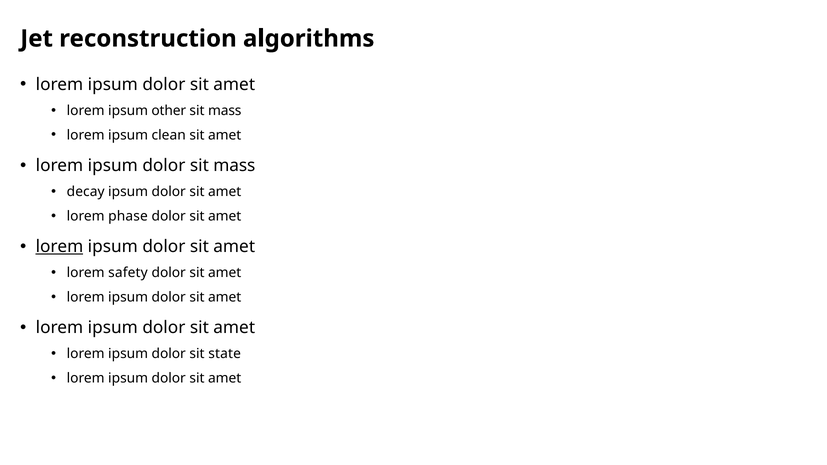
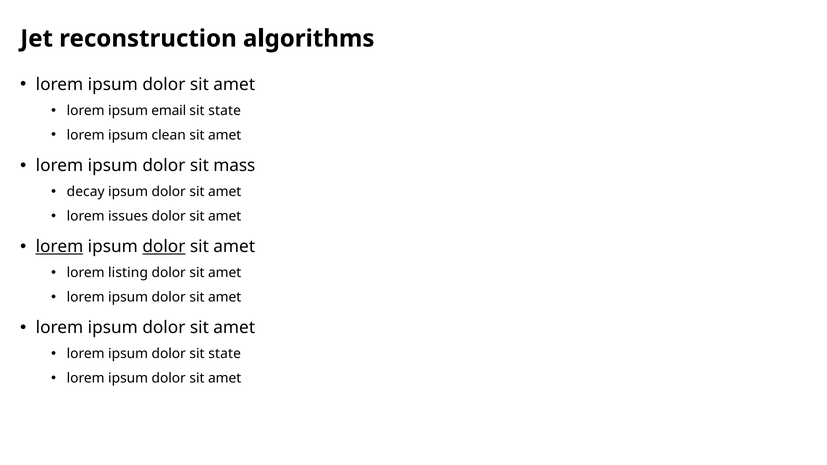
other: other -> email
mass at (225, 111): mass -> state
phase: phase -> issues
dolor at (164, 247) underline: none -> present
safety: safety -> listing
